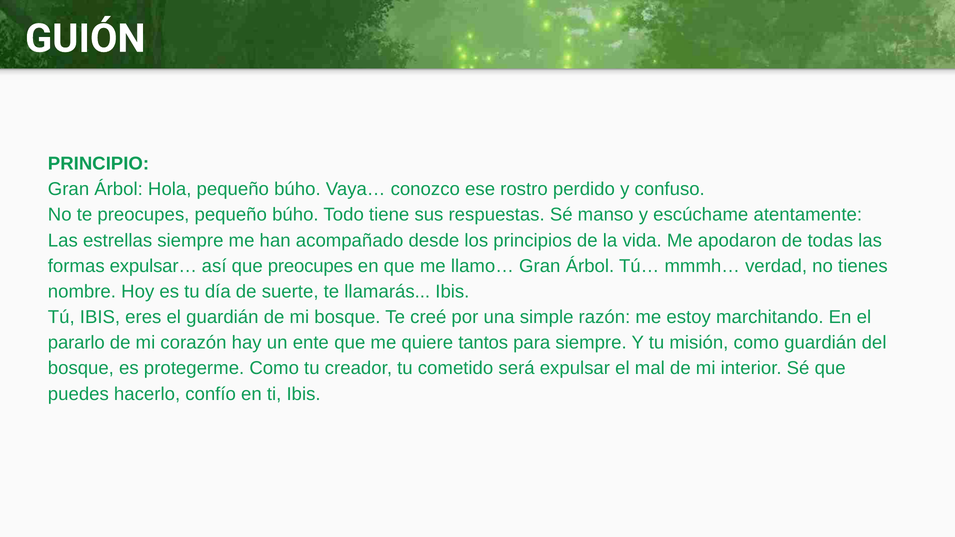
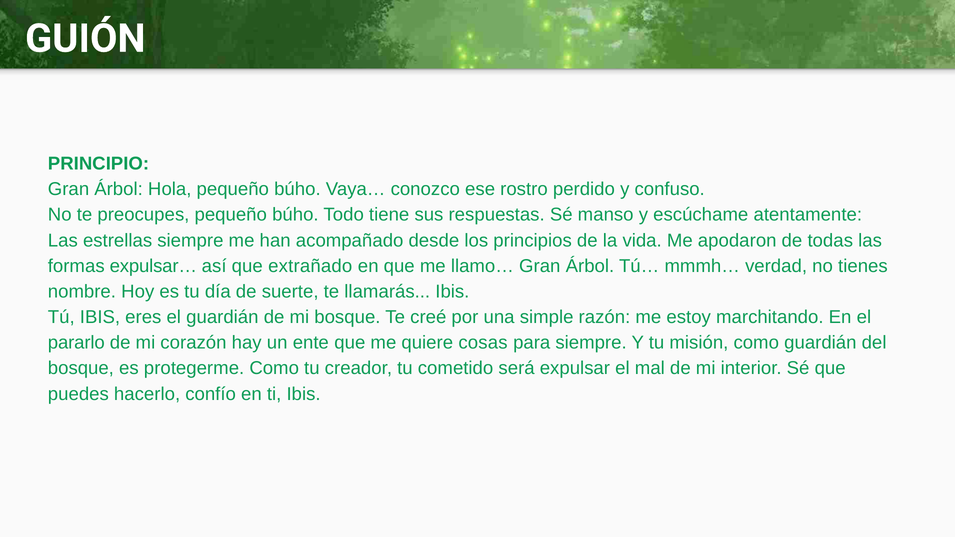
que preocupes: preocupes -> extrañado
tantos: tantos -> cosas
